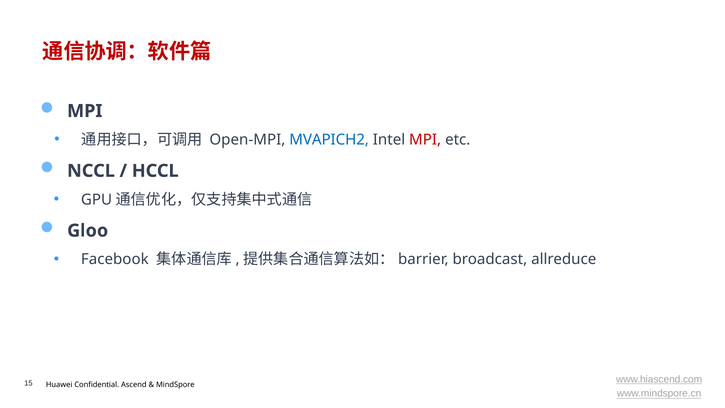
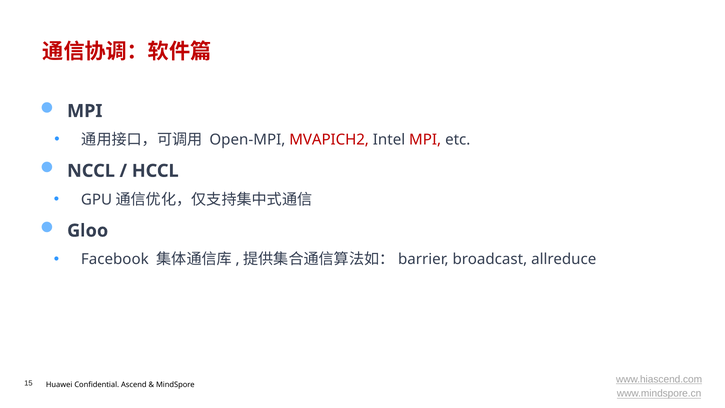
MVAPICH2 colour: blue -> red
